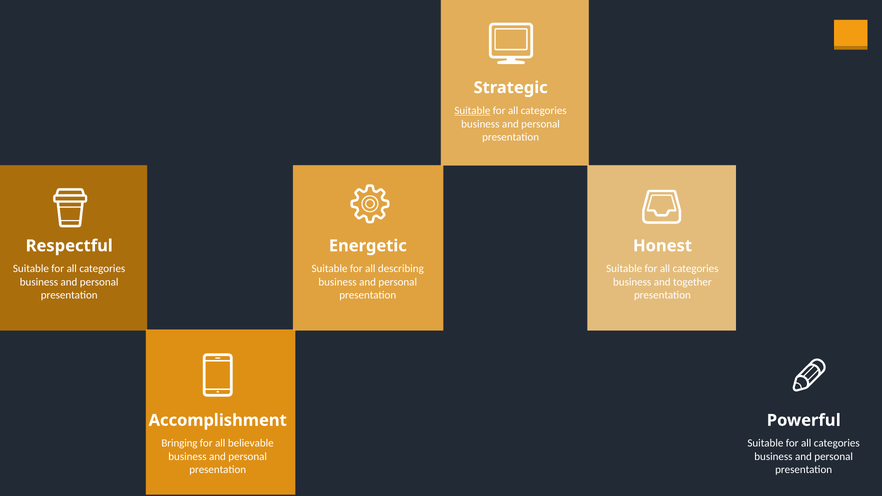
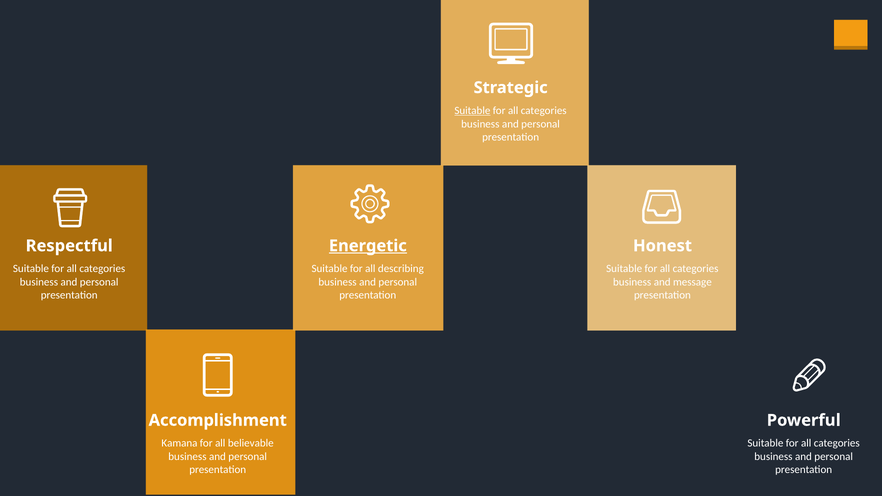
Energetic underline: none -> present
together: together -> message
Bringing: Bringing -> Kamana
